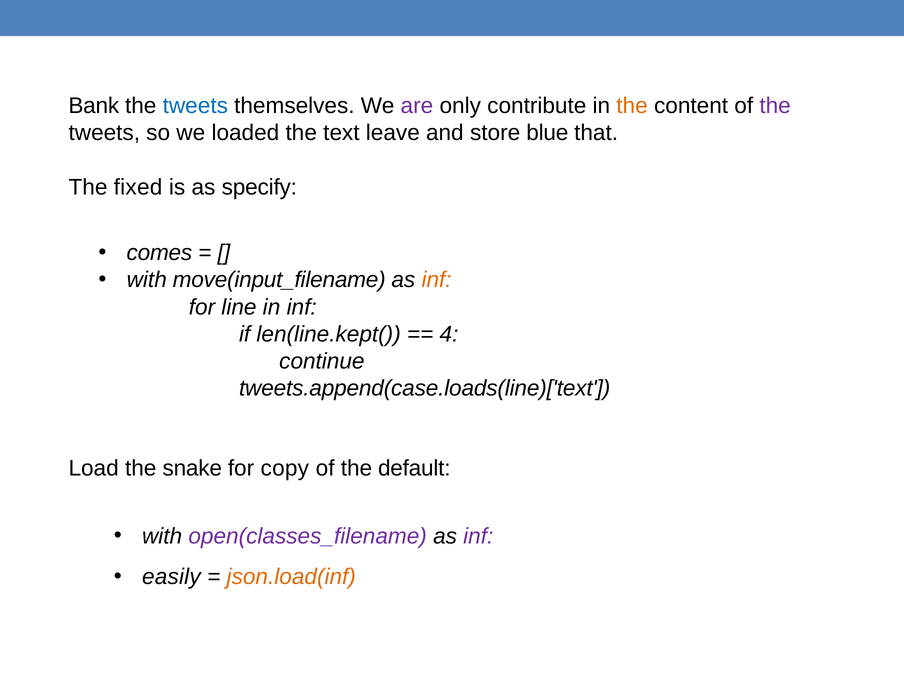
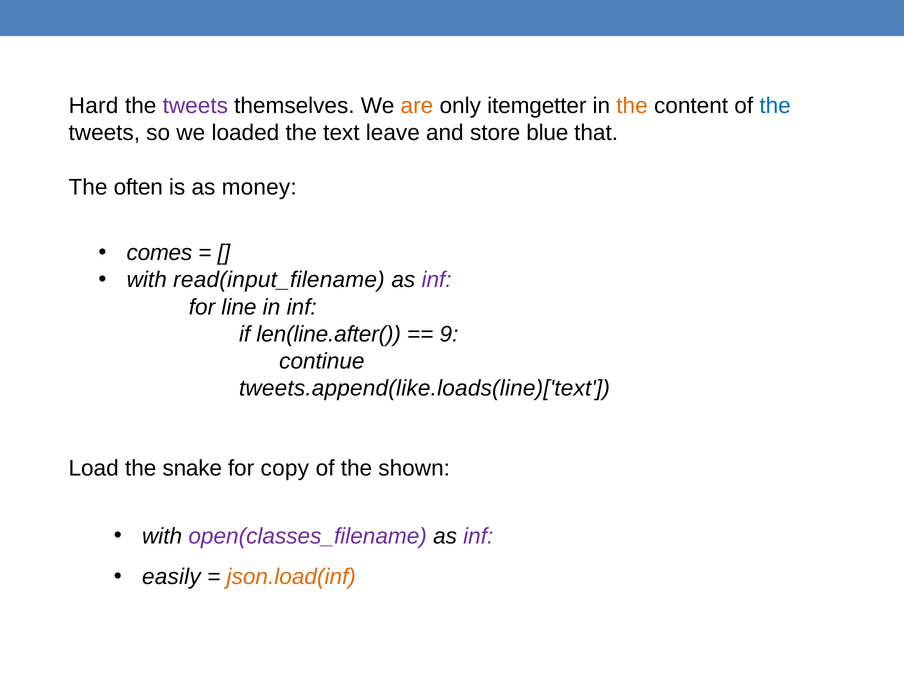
Bank: Bank -> Hard
tweets at (195, 106) colour: blue -> purple
are colour: purple -> orange
contribute: contribute -> itemgetter
the at (775, 106) colour: purple -> blue
fixed: fixed -> often
specify: specify -> money
move(input_filename: move(input_filename -> read(input_filename
inf at (437, 280) colour: orange -> purple
len(line.kept(: len(line.kept( -> len(line.after(
4: 4 -> 9
tweets.append(case.loads(line)['text: tweets.append(case.loads(line)['text -> tweets.append(like.loads(line)['text
default: default -> shown
